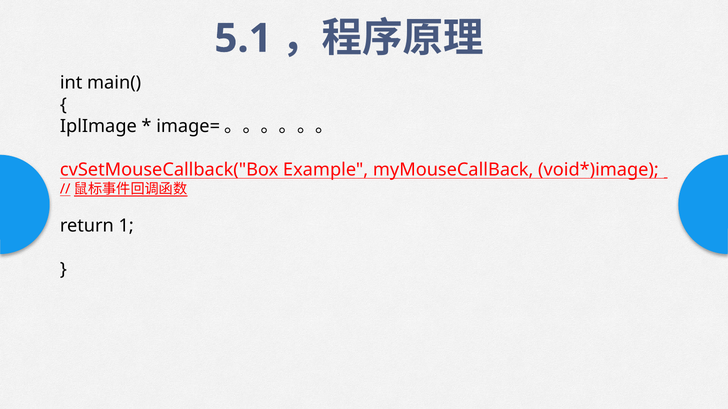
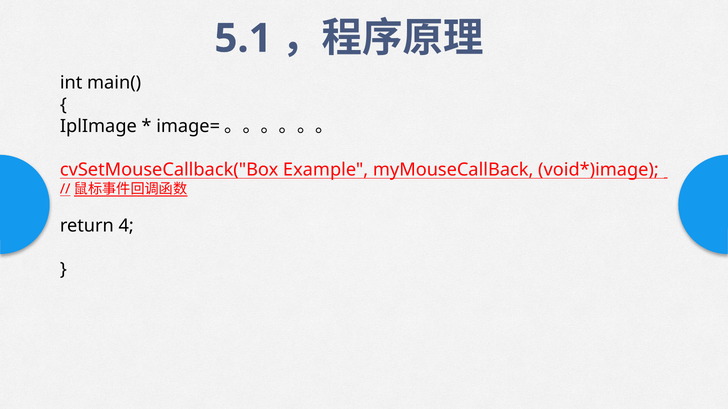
1: 1 -> 4
